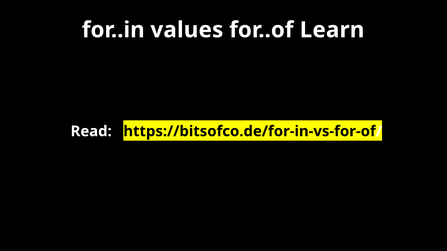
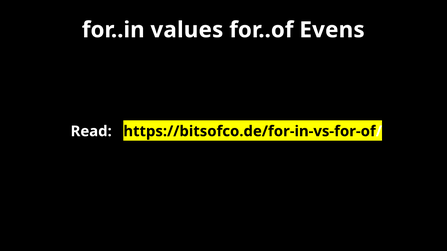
Learn: Learn -> Evens
